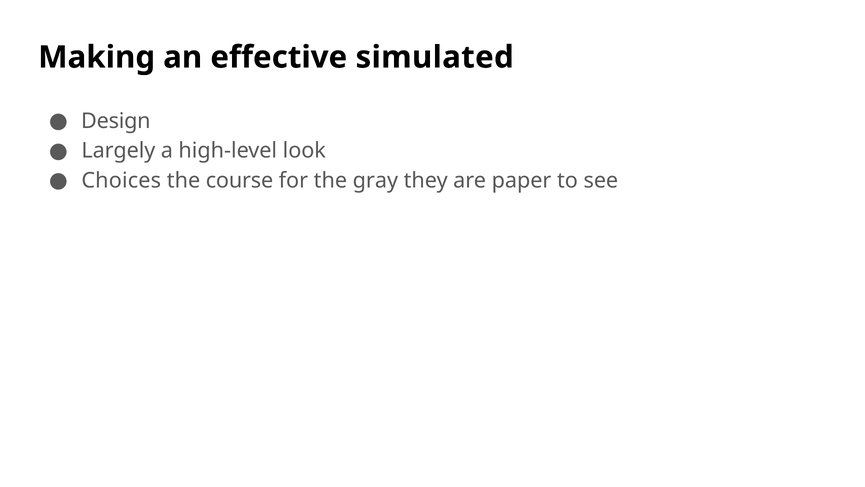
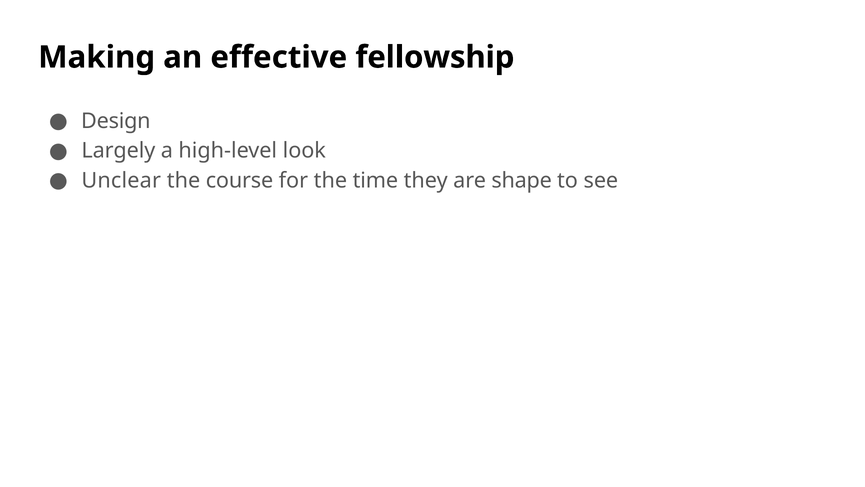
simulated: simulated -> fellowship
Choices: Choices -> Unclear
gray: gray -> time
paper: paper -> shape
